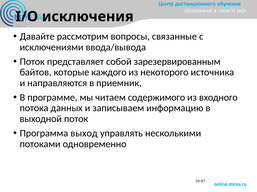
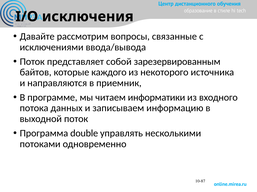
содержимого: содержимого -> информатики
выход: выход -> double
